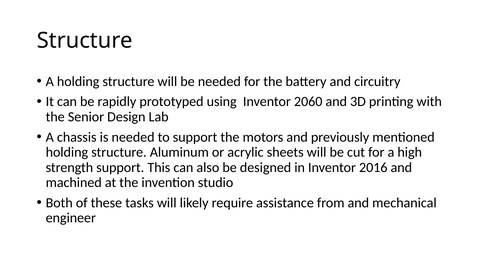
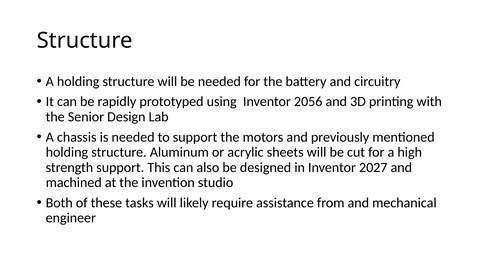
2060: 2060 -> 2056
2016: 2016 -> 2027
